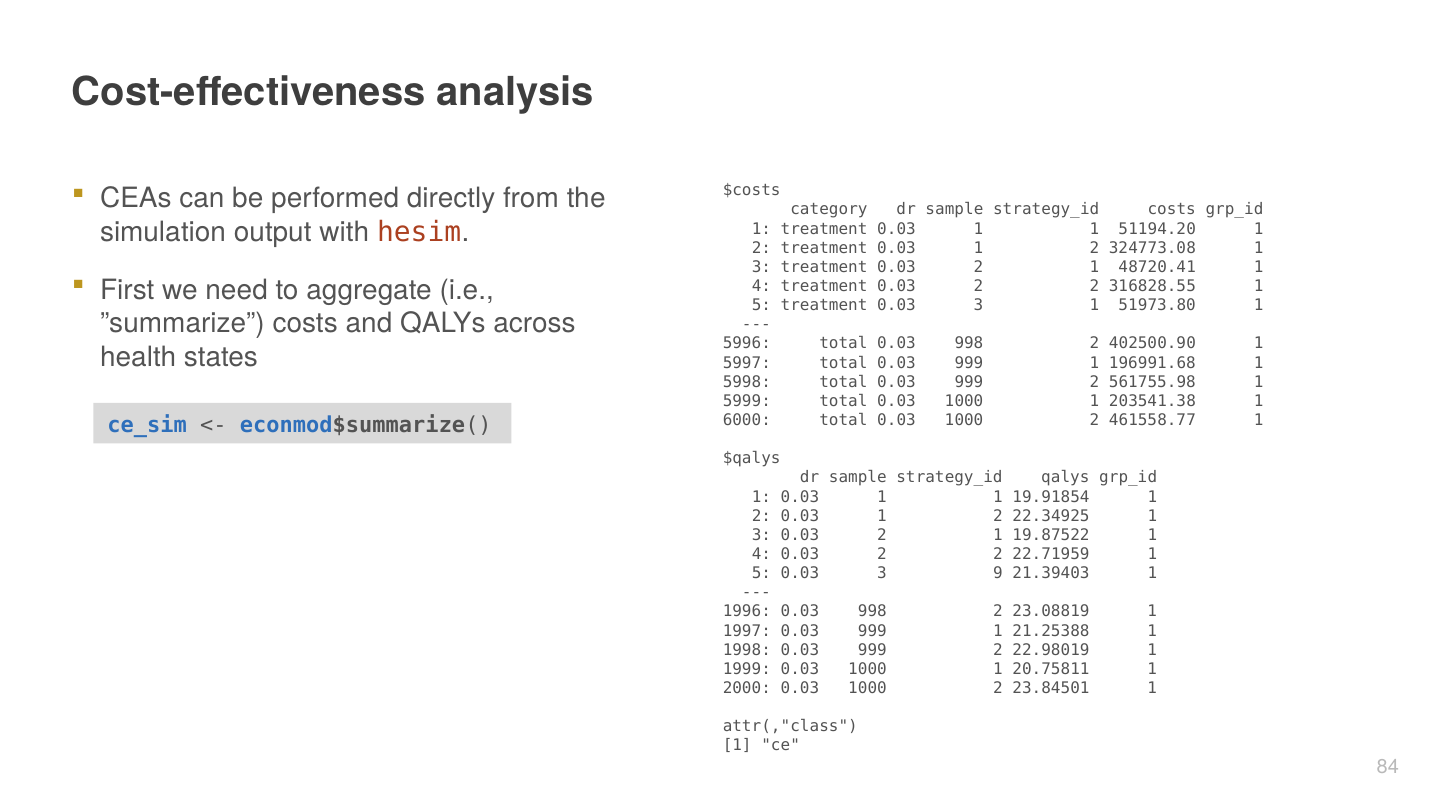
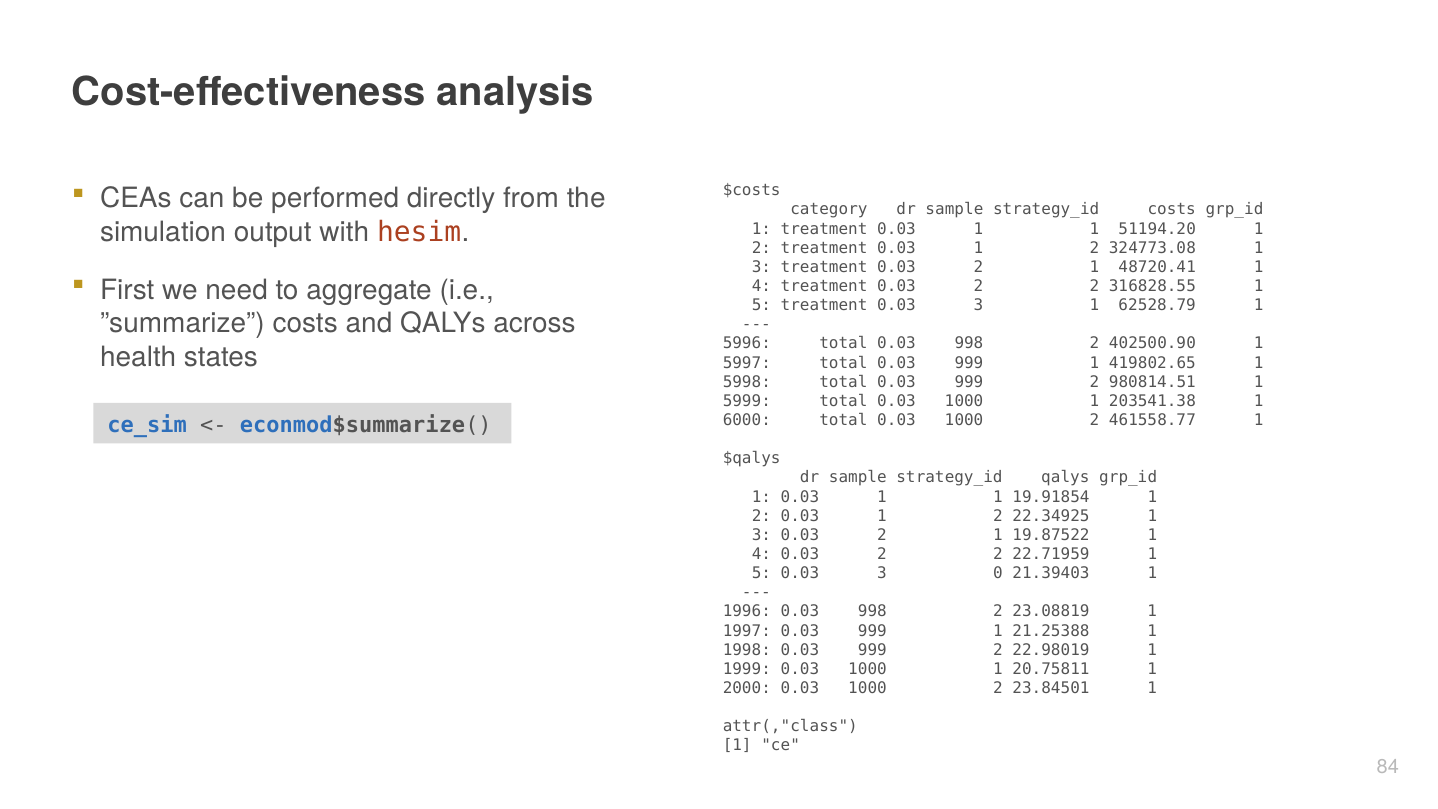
51973.80: 51973.80 -> 62528.79
196991.68: 196991.68 -> 419802.65
561755.98: 561755.98 -> 980814.51
9: 9 -> 0
